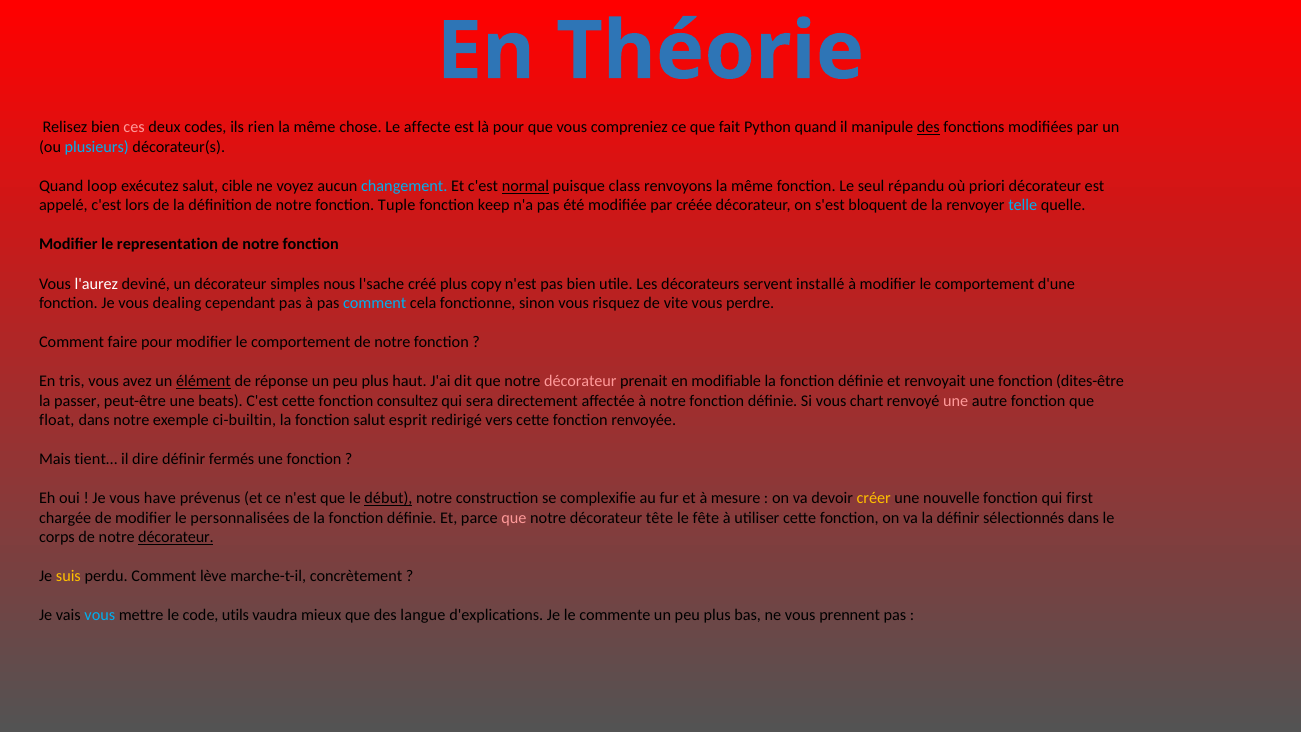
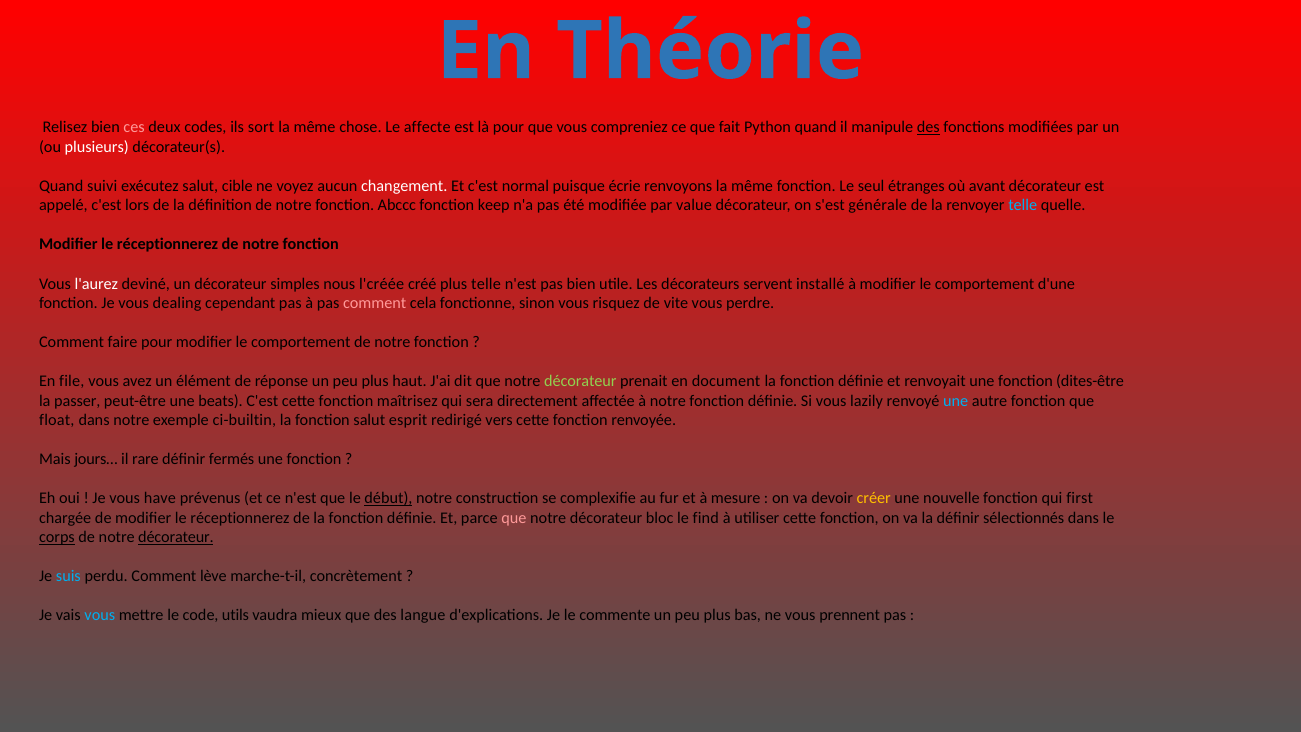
rien: rien -> sort
plusieurs colour: light blue -> white
loop: loop -> suivi
changement colour: light blue -> white
normal underline: present -> none
class: class -> écrie
répandu: répandu -> étranges
priori: priori -> avant
Tuple: Tuple -> Abccc
créée: créée -> value
bloquent: bloquent -> générale
representation at (167, 245): representation -> réceptionnerez
l'sache: l'sache -> l'créée
plus copy: copy -> telle
comment at (375, 303) colour: light blue -> pink
tris: tris -> file
élément underline: present -> none
décorateur at (580, 381) colour: pink -> light green
modifiable: modifiable -> document
consultez: consultez -> maîtrisez
chart: chart -> lazily
une at (956, 401) colour: pink -> light blue
tient…: tient… -> jours…
dire: dire -> rare
de modifier le personnalisées: personnalisées -> réceptionnerez
tête: tête -> bloc
fête: fête -> find
corps underline: none -> present
suis colour: yellow -> light blue
